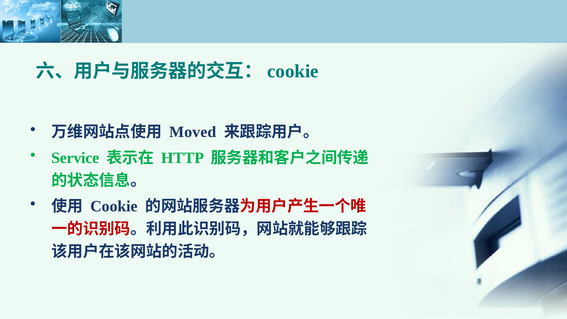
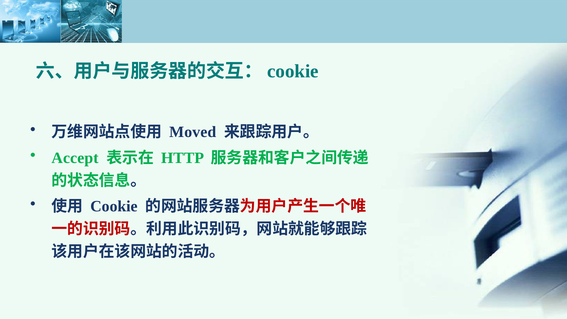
Service: Service -> Accept
